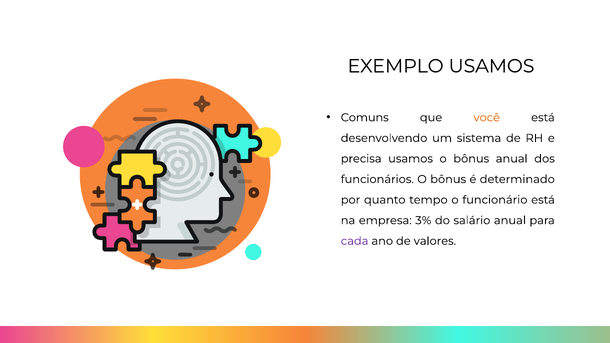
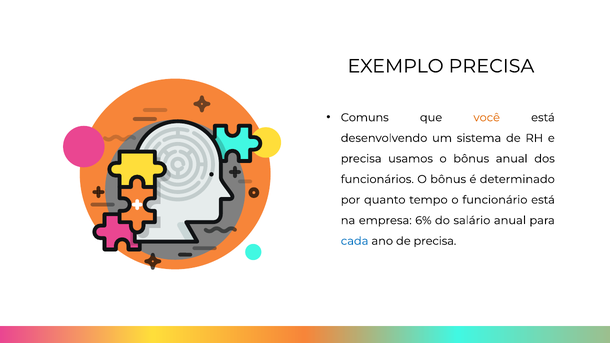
EXEMPLO USAMOS: USAMOS -> PRECISA
3%: 3% -> 6%
cada colour: purple -> blue
de valores: valores -> precisa
